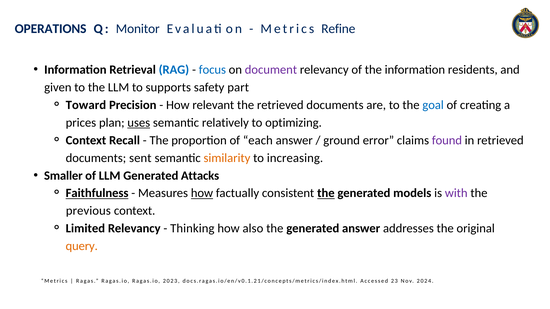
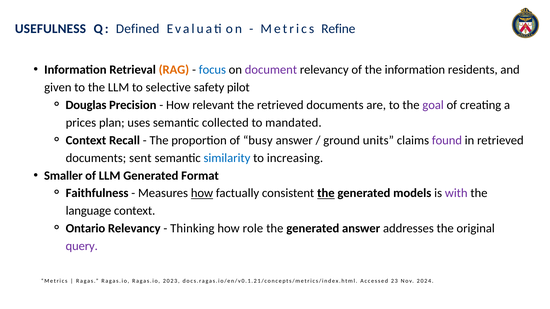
OPERATIONS: OPERATIONS -> USEFULNESS
Monitor: Monitor -> Defined
RAG colour: blue -> orange
supports: supports -> selective
part: part -> pilot
Toward: Toward -> Douglas
goal colour: blue -> purple
uses underline: present -> none
relatively: relatively -> collected
optimizing: optimizing -> mandated
each: each -> busy
error: error -> units
similarity colour: orange -> blue
Attacks: Attacks -> Format
Faithfulness underline: present -> none
previous: previous -> language
Limited: Limited -> Ontario
also: also -> role
query colour: orange -> purple
